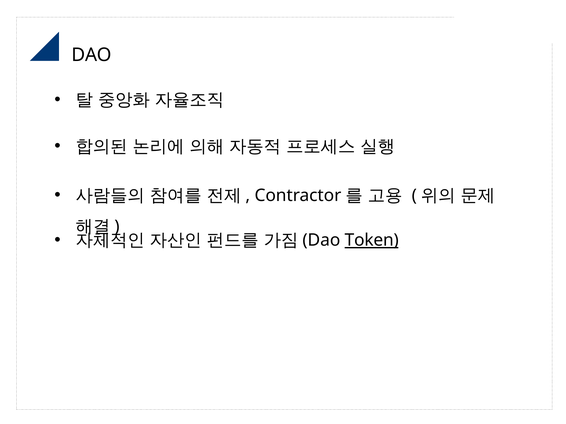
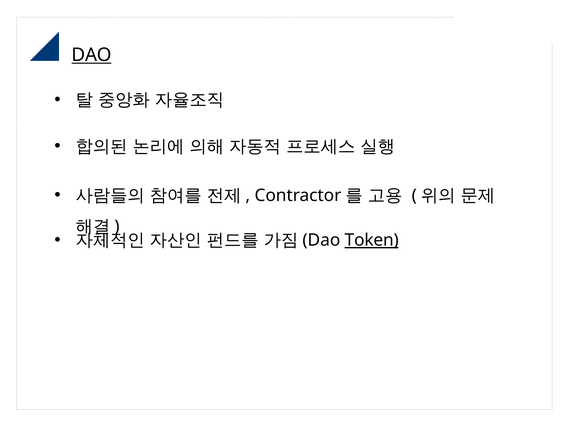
DAO at (92, 55) underline: none -> present
